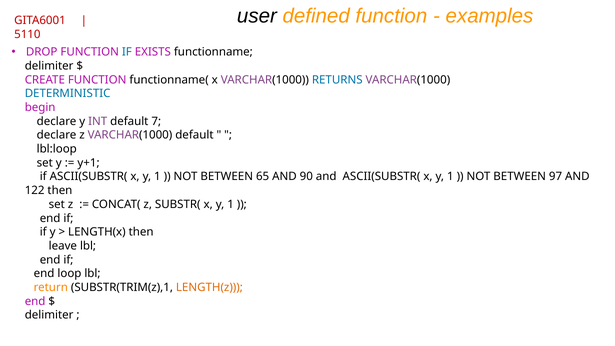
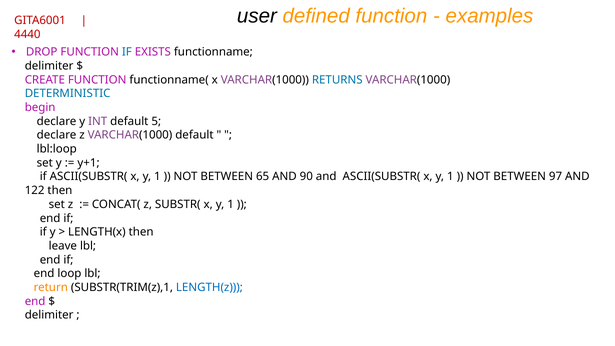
5110: 5110 -> 4440
7: 7 -> 5
LENGTH(z colour: orange -> blue
